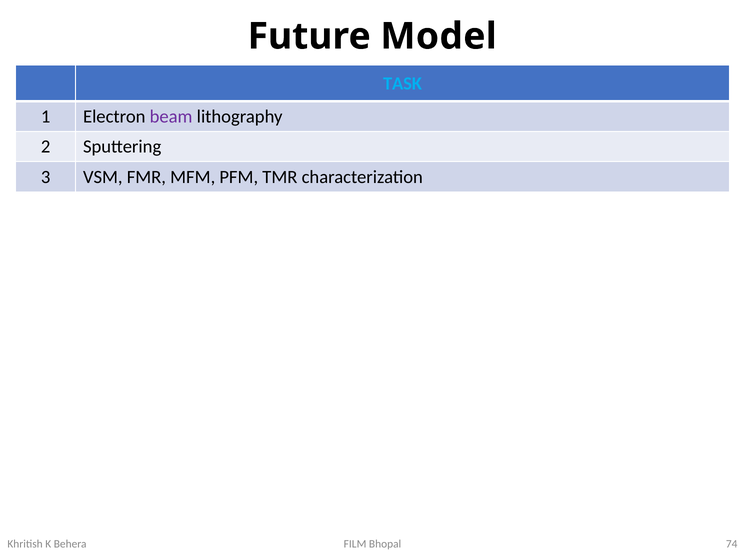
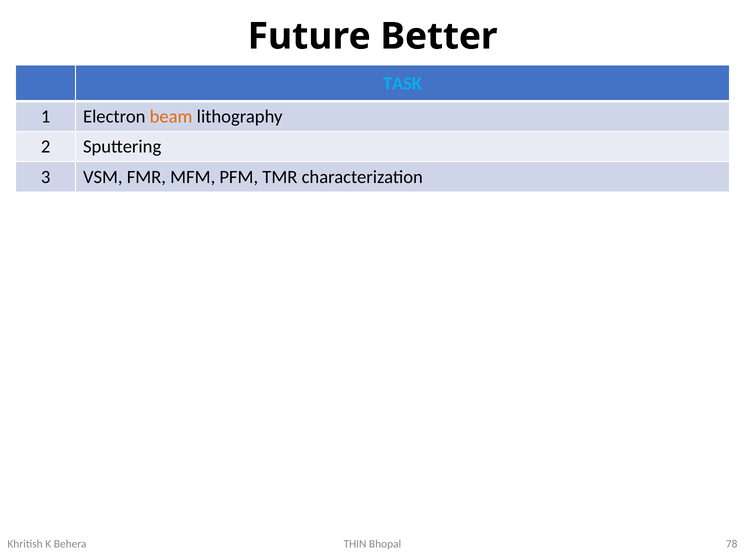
Model: Model -> Better
beam colour: purple -> orange
FILM: FILM -> THIN
74: 74 -> 78
